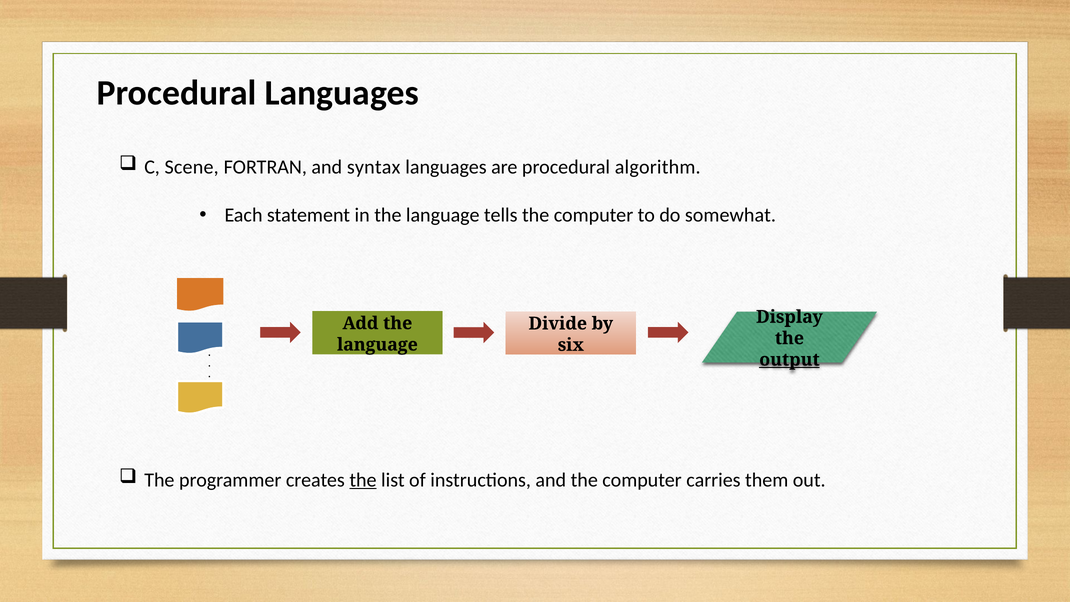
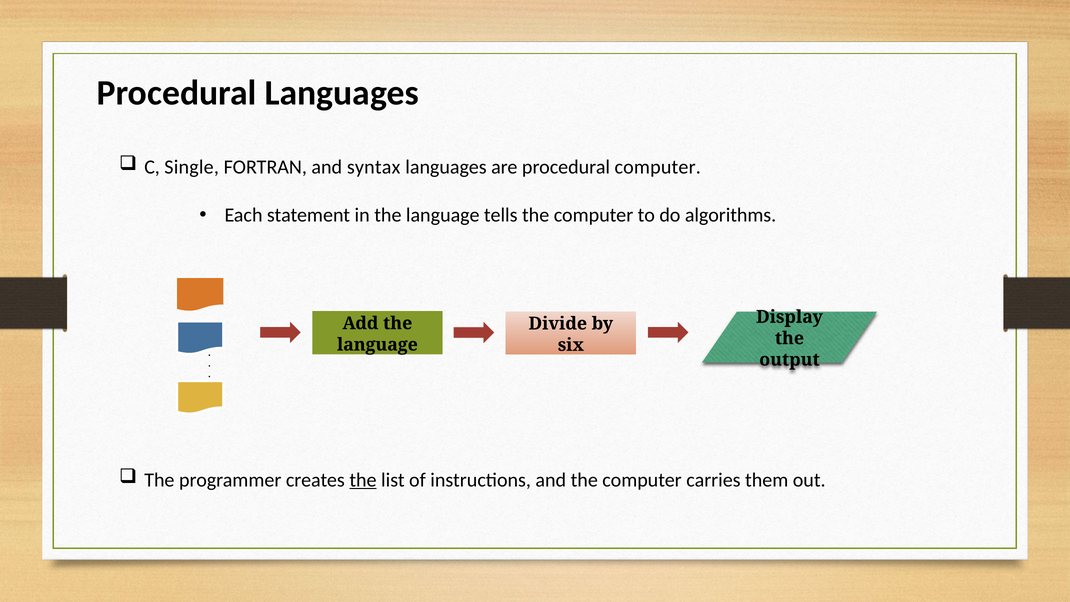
Scene: Scene -> Single
procedural algorithm: algorithm -> computer
somewhat: somewhat -> algorithms
output underline: present -> none
